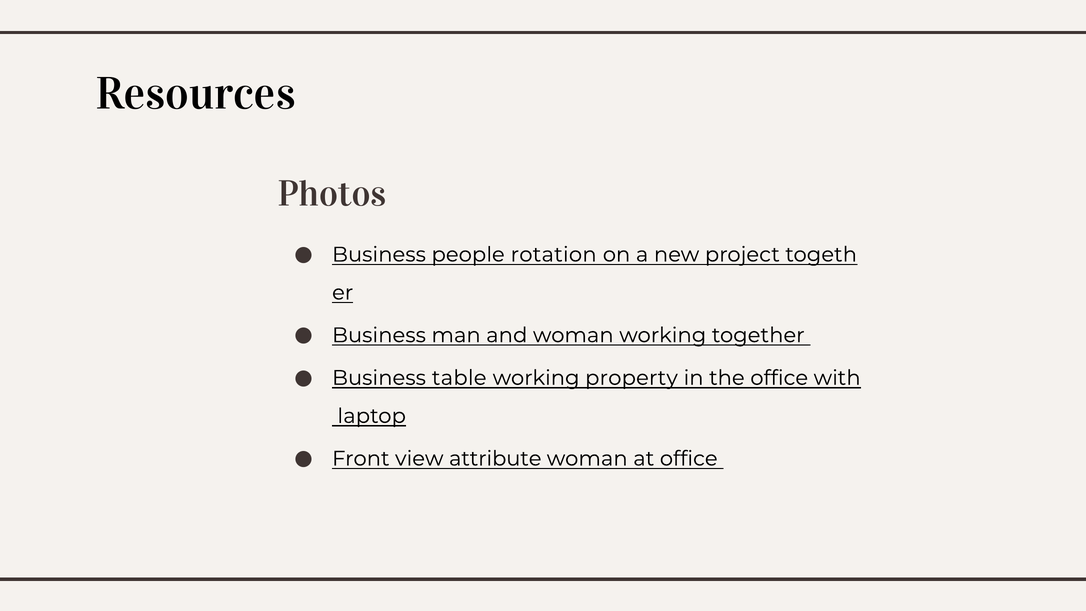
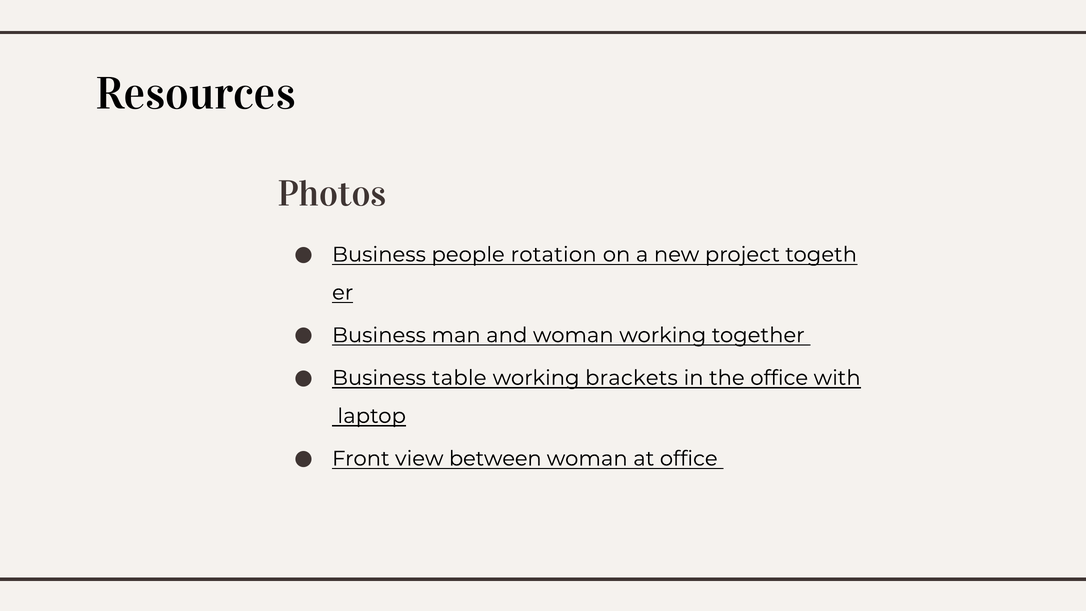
property: property -> brackets
attribute: attribute -> between
